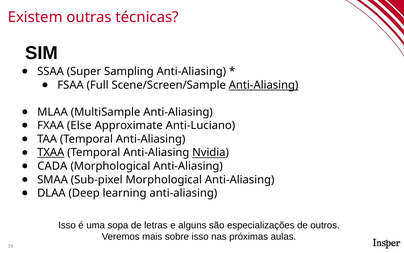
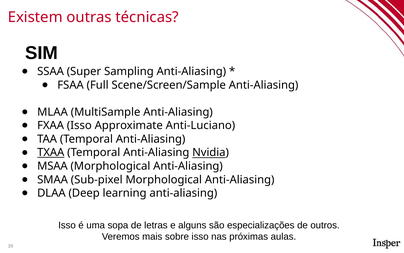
Anti-Aliasing at (264, 85) underline: present -> none
FXAA Else: Else -> Isso
CADA: CADA -> MSAA
